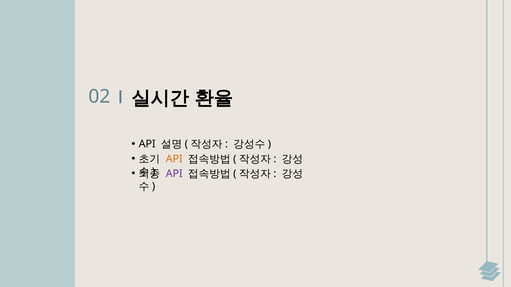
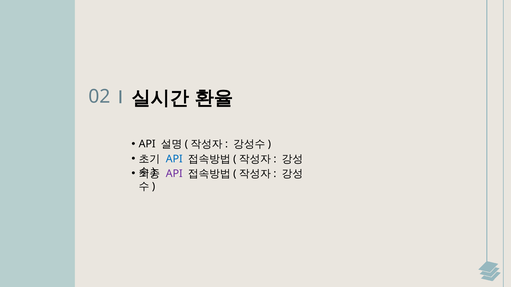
API at (174, 159) colour: orange -> blue
